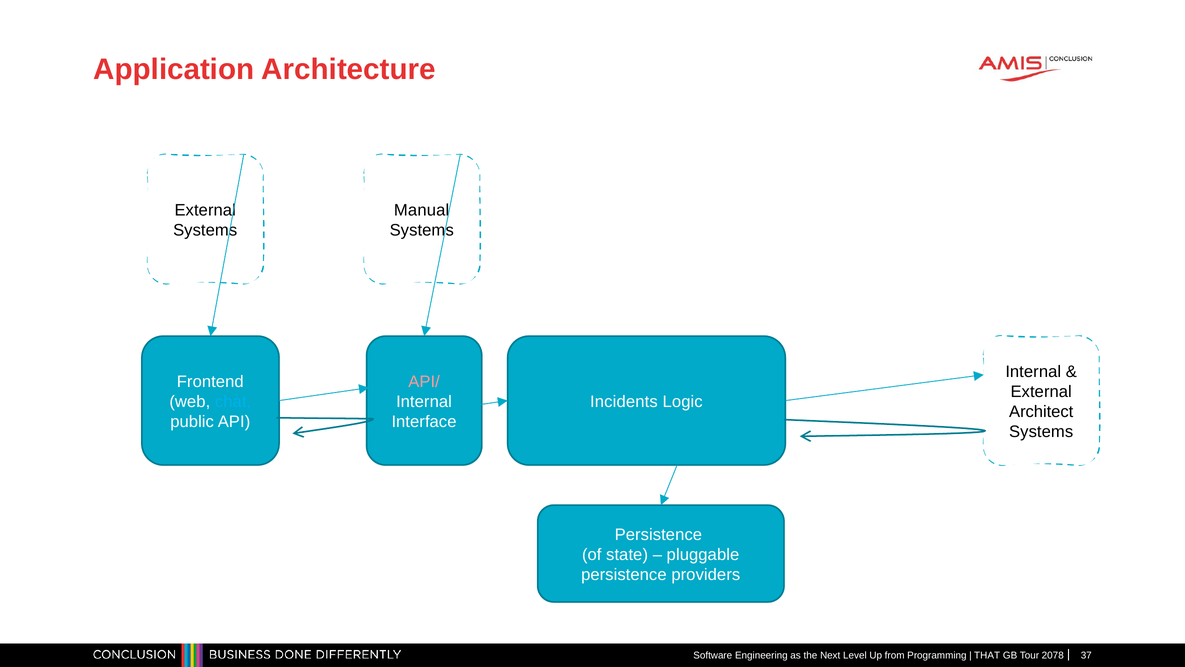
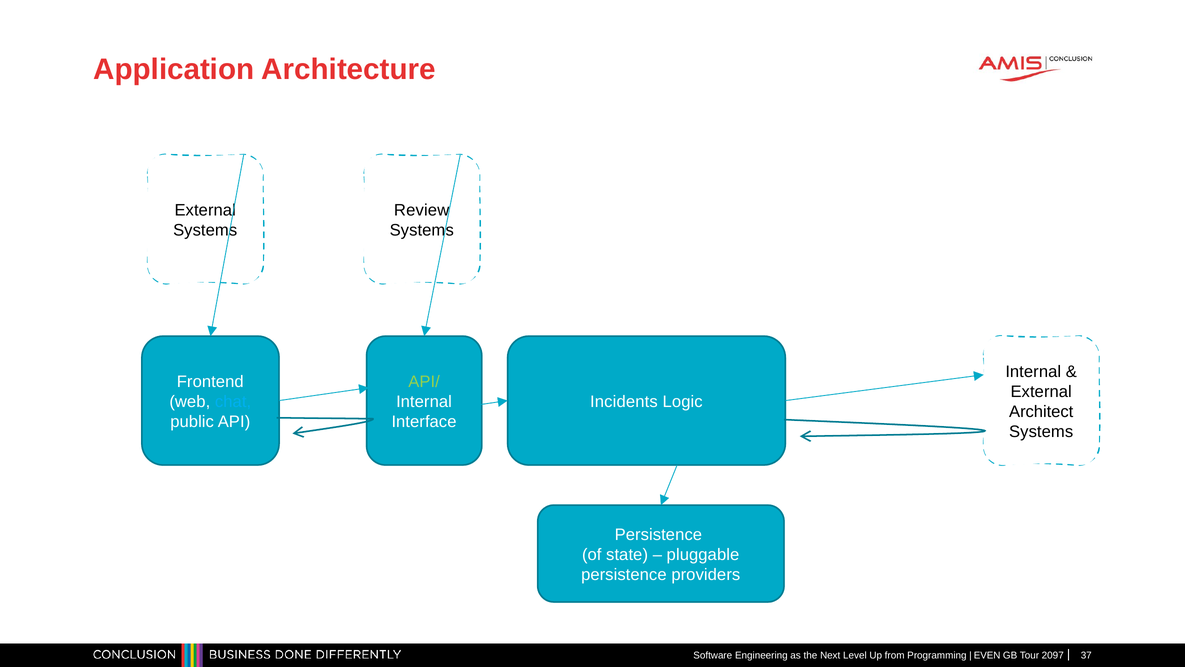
Manual: Manual -> Review
API/ colour: pink -> light green
THAT: THAT -> EVEN
2078: 2078 -> 2097
